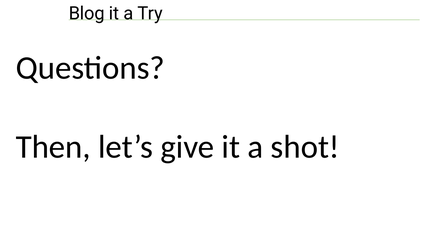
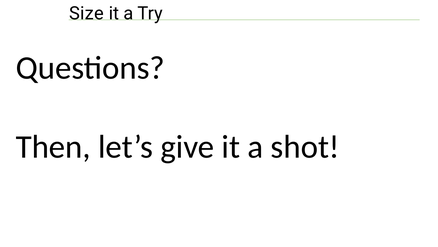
Blog: Blog -> Size
